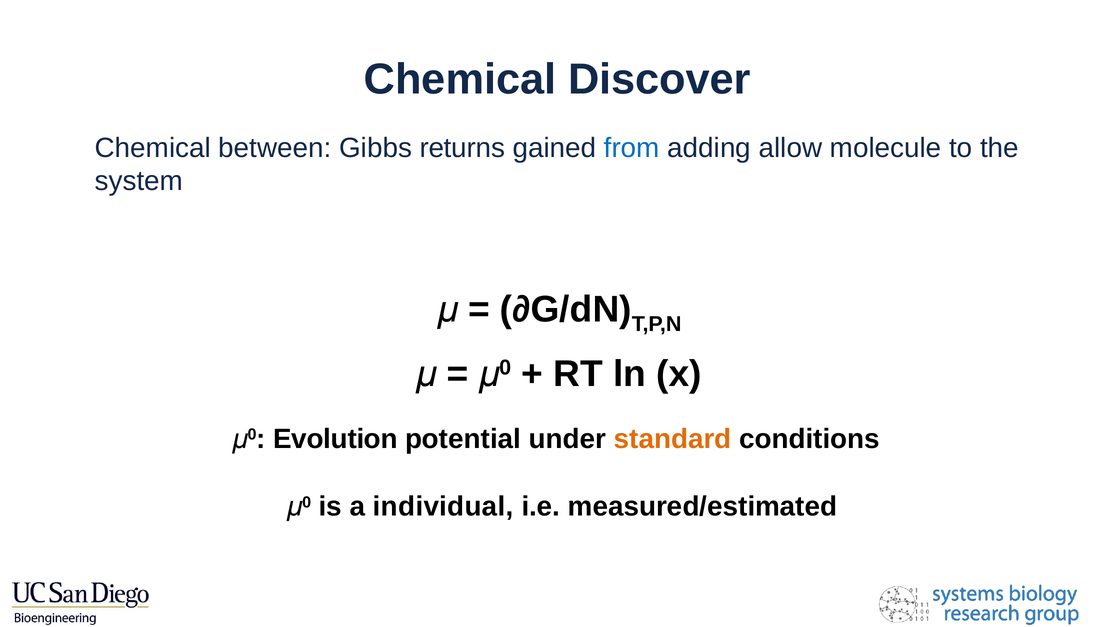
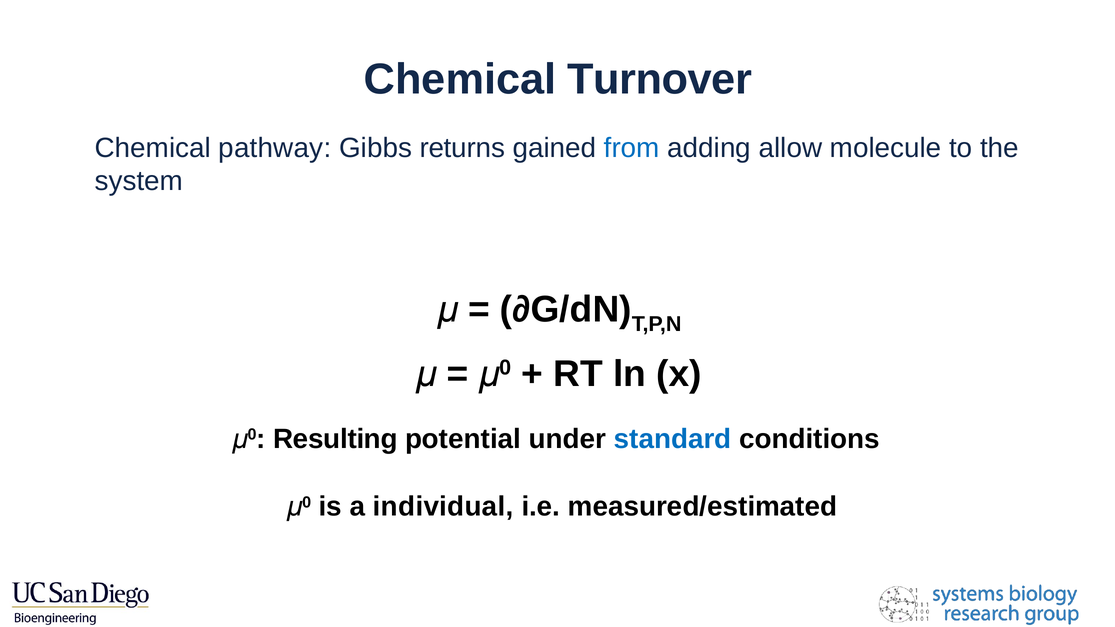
Discover: Discover -> Turnover
between: between -> pathway
Evolution: Evolution -> Resulting
standard colour: orange -> blue
